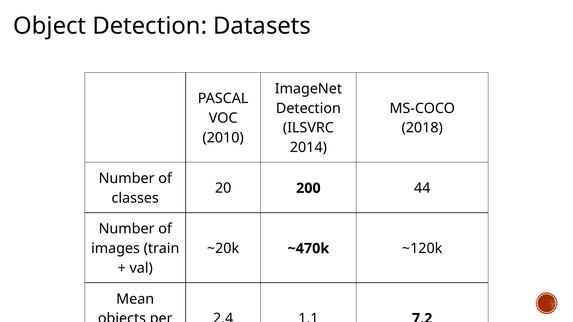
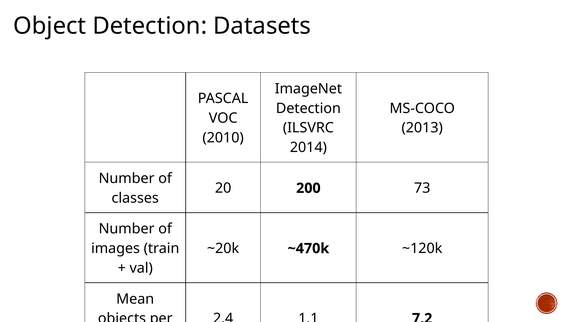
2018: 2018 -> 2013
44: 44 -> 73
